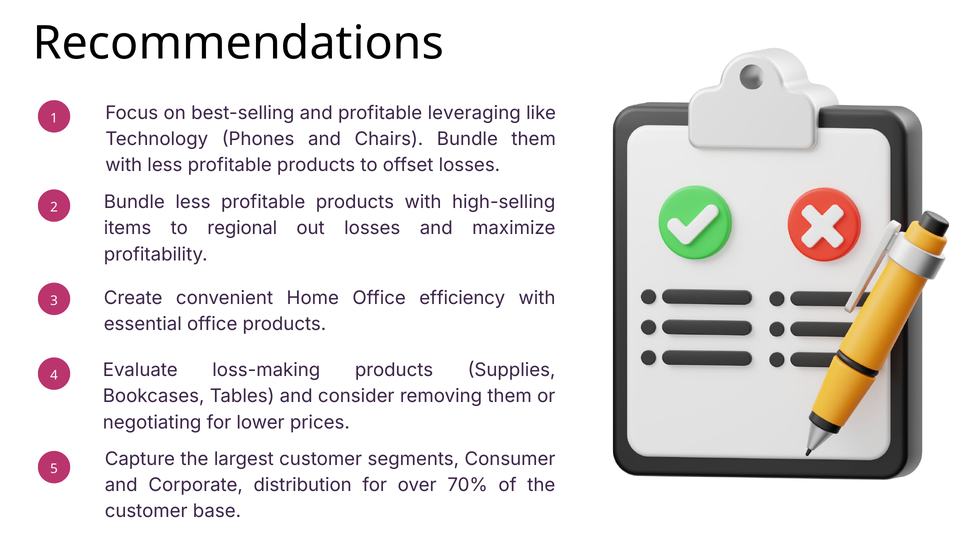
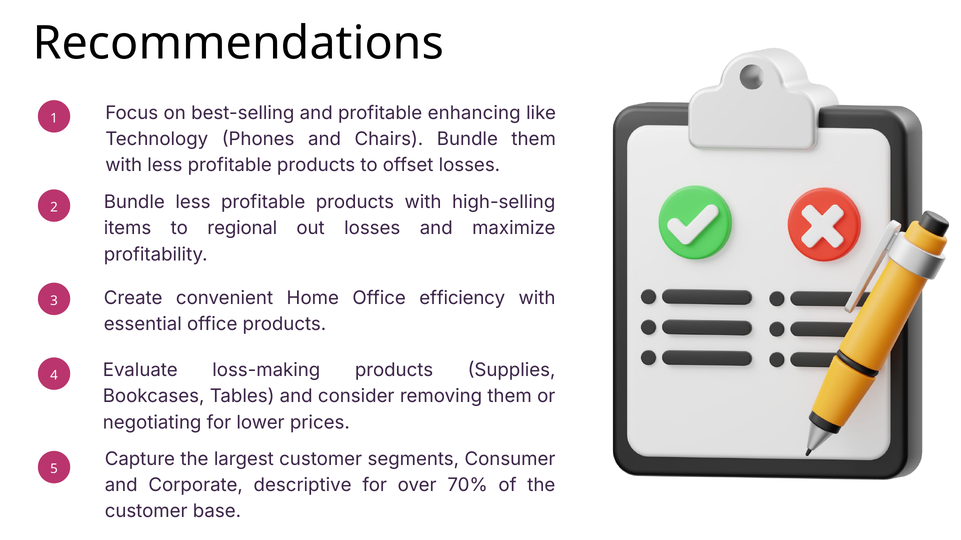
leveraging: leveraging -> enhancing
distribution: distribution -> descriptive
